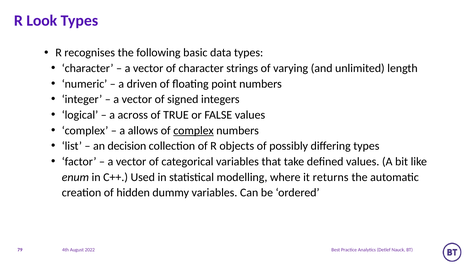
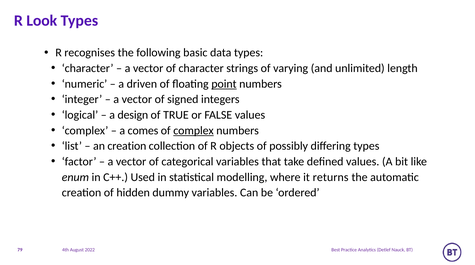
point underline: none -> present
across: across -> design
allows: allows -> comes
an decision: decision -> creation
